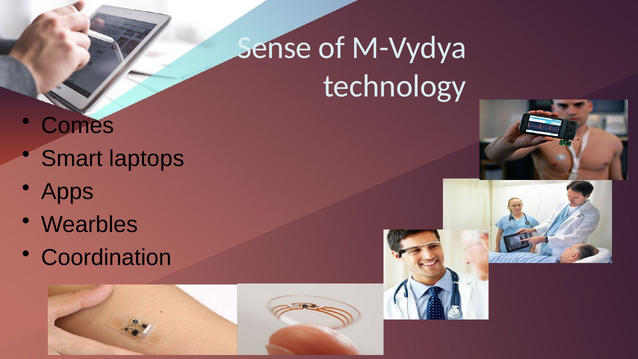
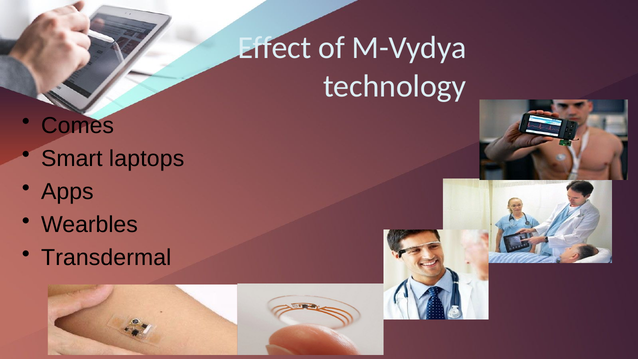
Sense: Sense -> Effect
Coordination: Coordination -> Transdermal
